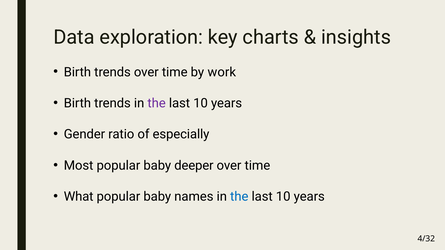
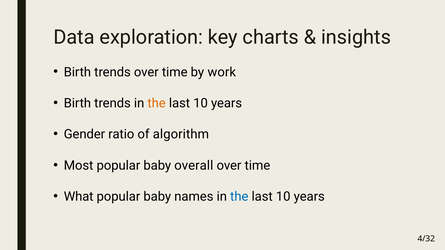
the at (157, 103) colour: purple -> orange
especially: especially -> algorithm
deeper: deeper -> overall
